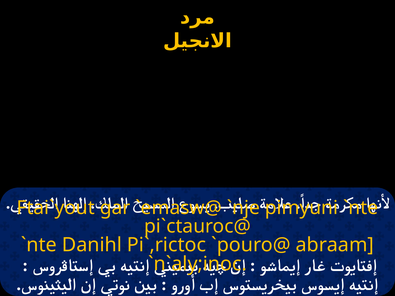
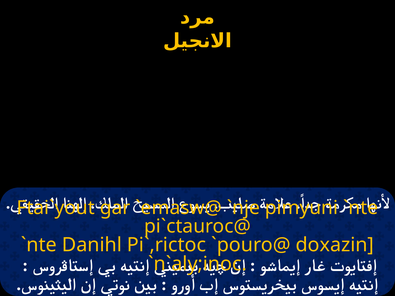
abraam: abraam -> doxazin
